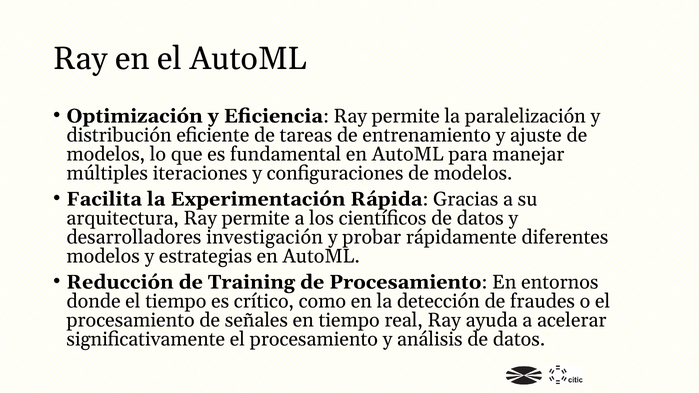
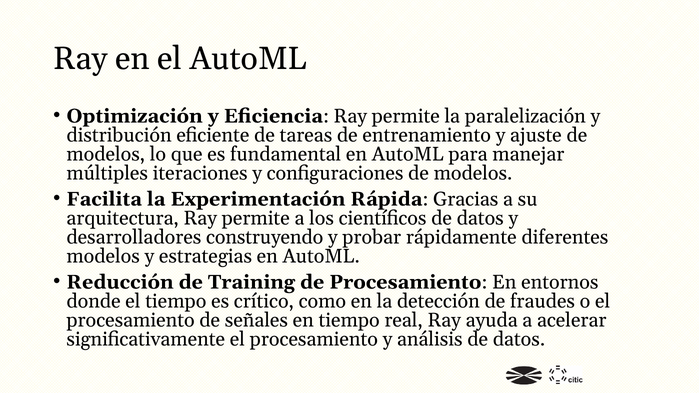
investigación: investigación -> construyendo
